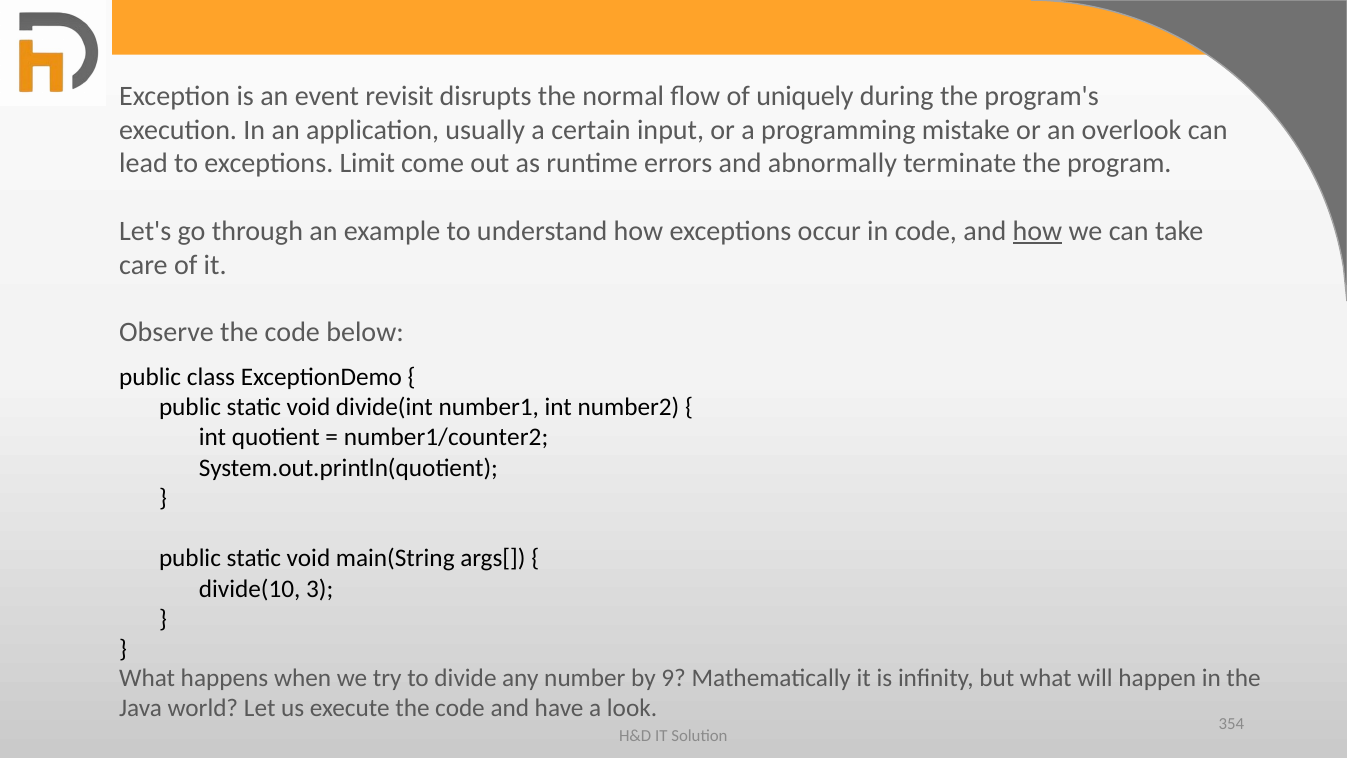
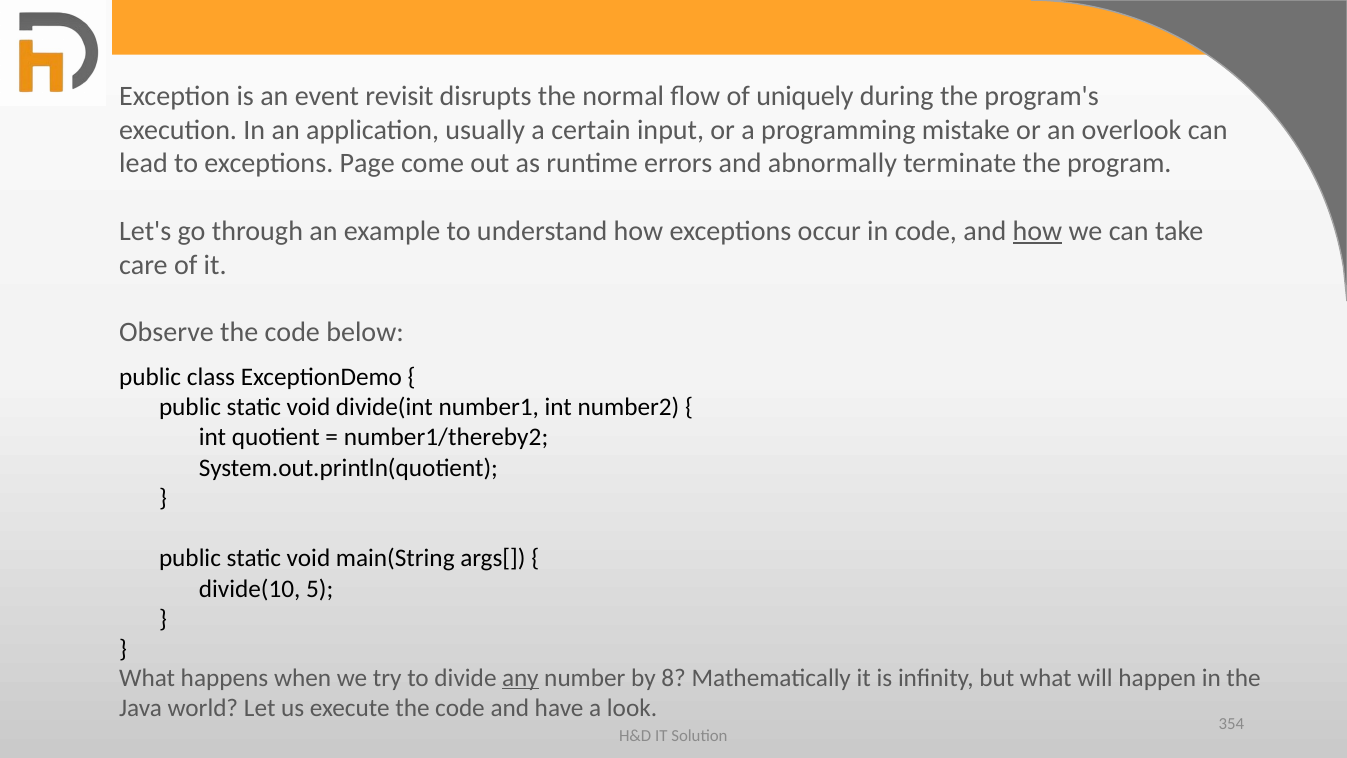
Limit: Limit -> Page
number1/counter2: number1/counter2 -> number1/thereby2
3: 3 -> 5
any underline: none -> present
9: 9 -> 8
